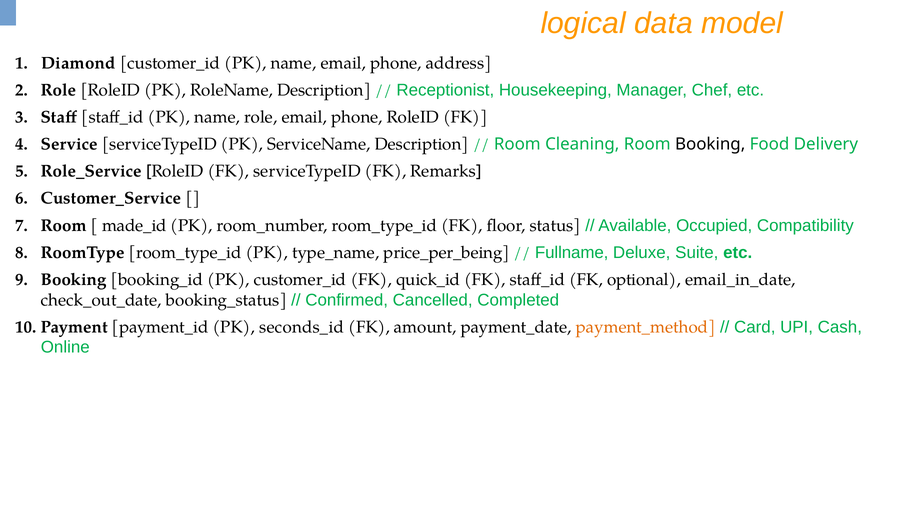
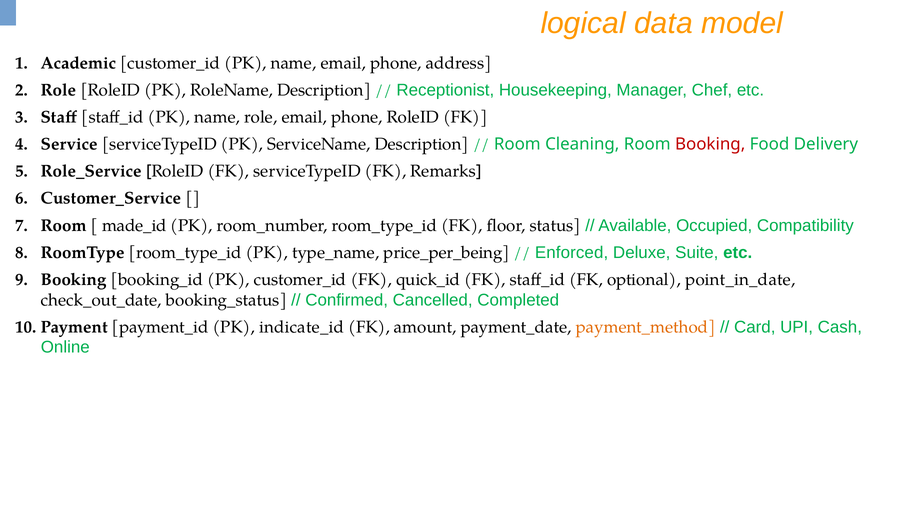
Diamond: Diamond -> Academic
Booking at (710, 144) colour: black -> red
Fullname: Fullname -> Enforced
email_in_date: email_in_date -> point_in_date
seconds_id: seconds_id -> indicate_id
